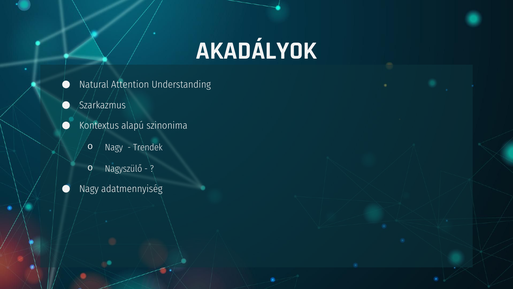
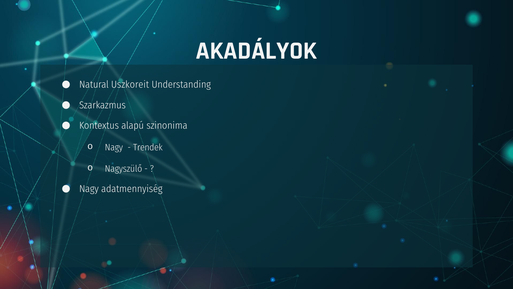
Attention: Attention -> Uszkoreit
